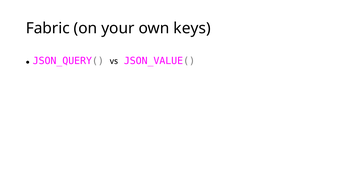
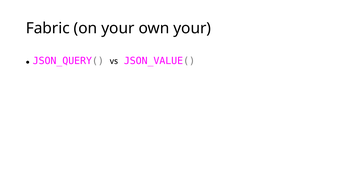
own keys: keys -> your
